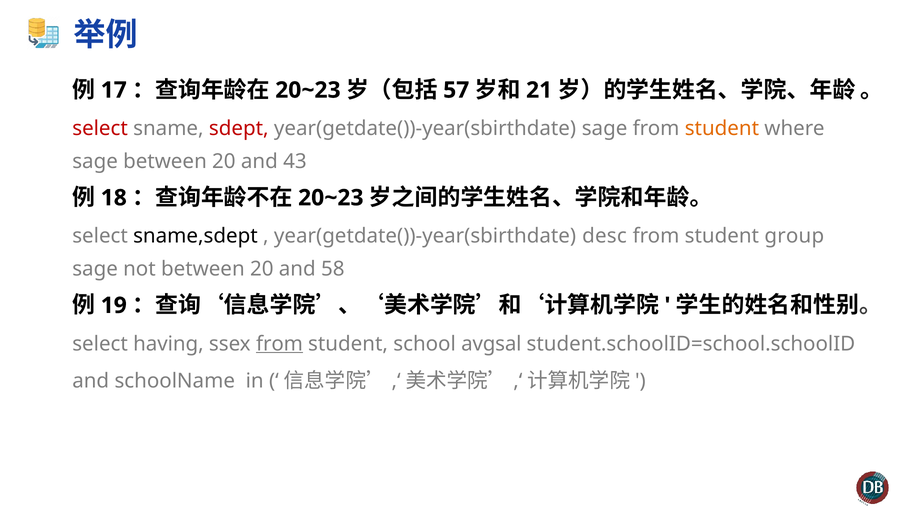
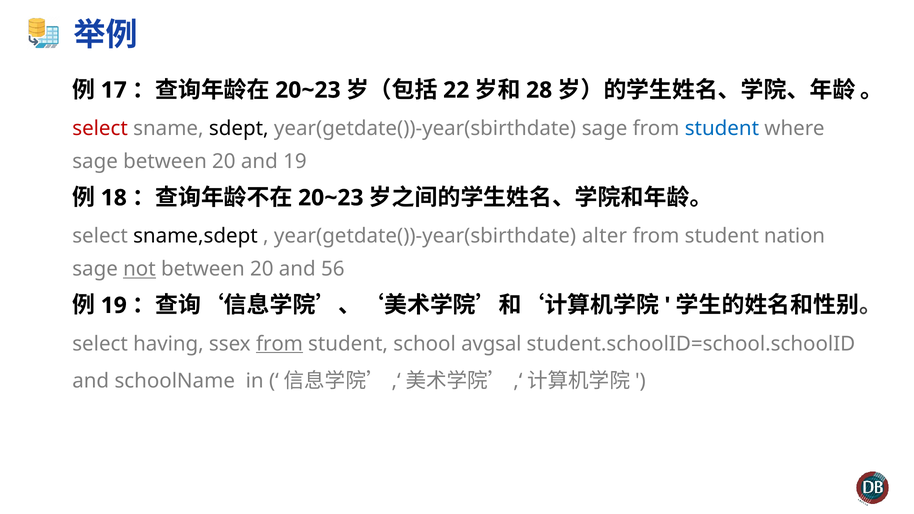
57: 57 -> 22
21: 21 -> 28
sdept colour: red -> black
student at (722, 128) colour: orange -> blue
and 43: 43 -> 19
desc: desc -> alter
group: group -> nation
not underline: none -> present
58: 58 -> 56
